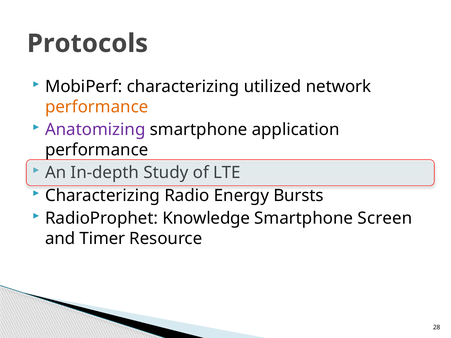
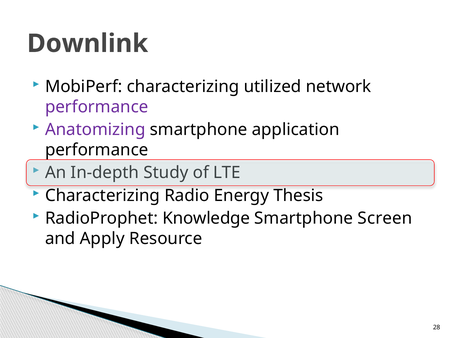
Protocols: Protocols -> Downlink
performance at (97, 107) colour: orange -> purple
Bursts: Bursts -> Thesis
Timer: Timer -> Apply
